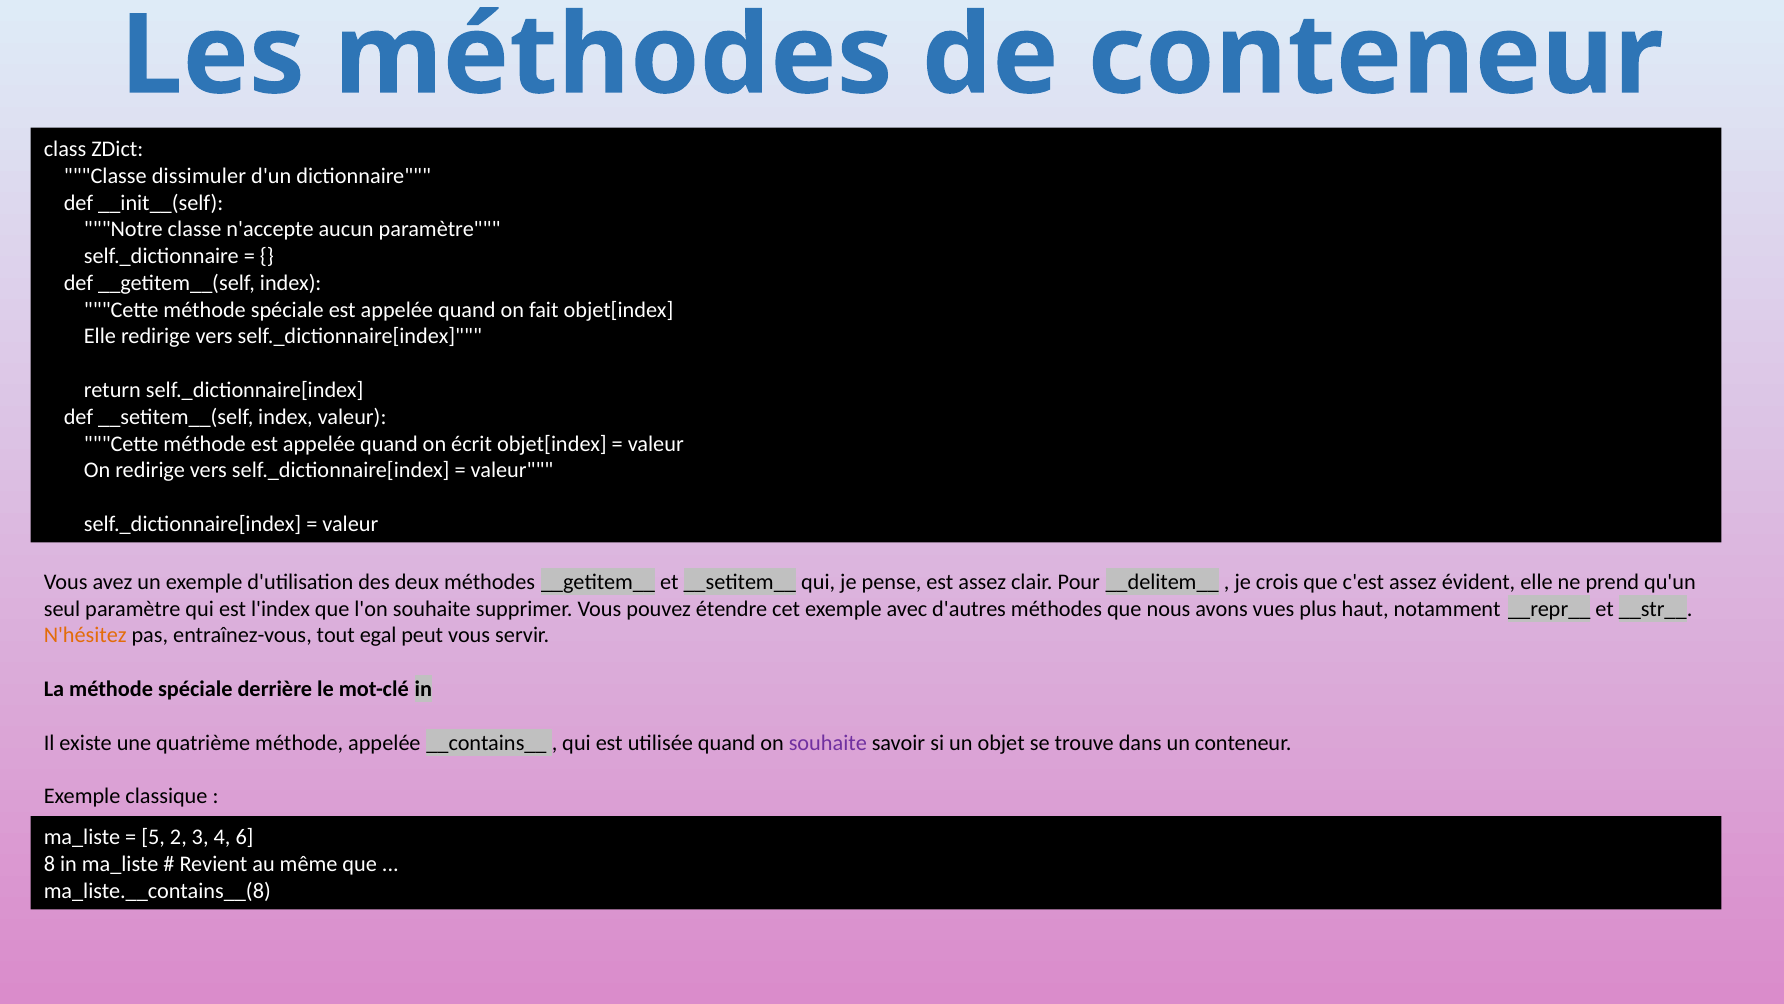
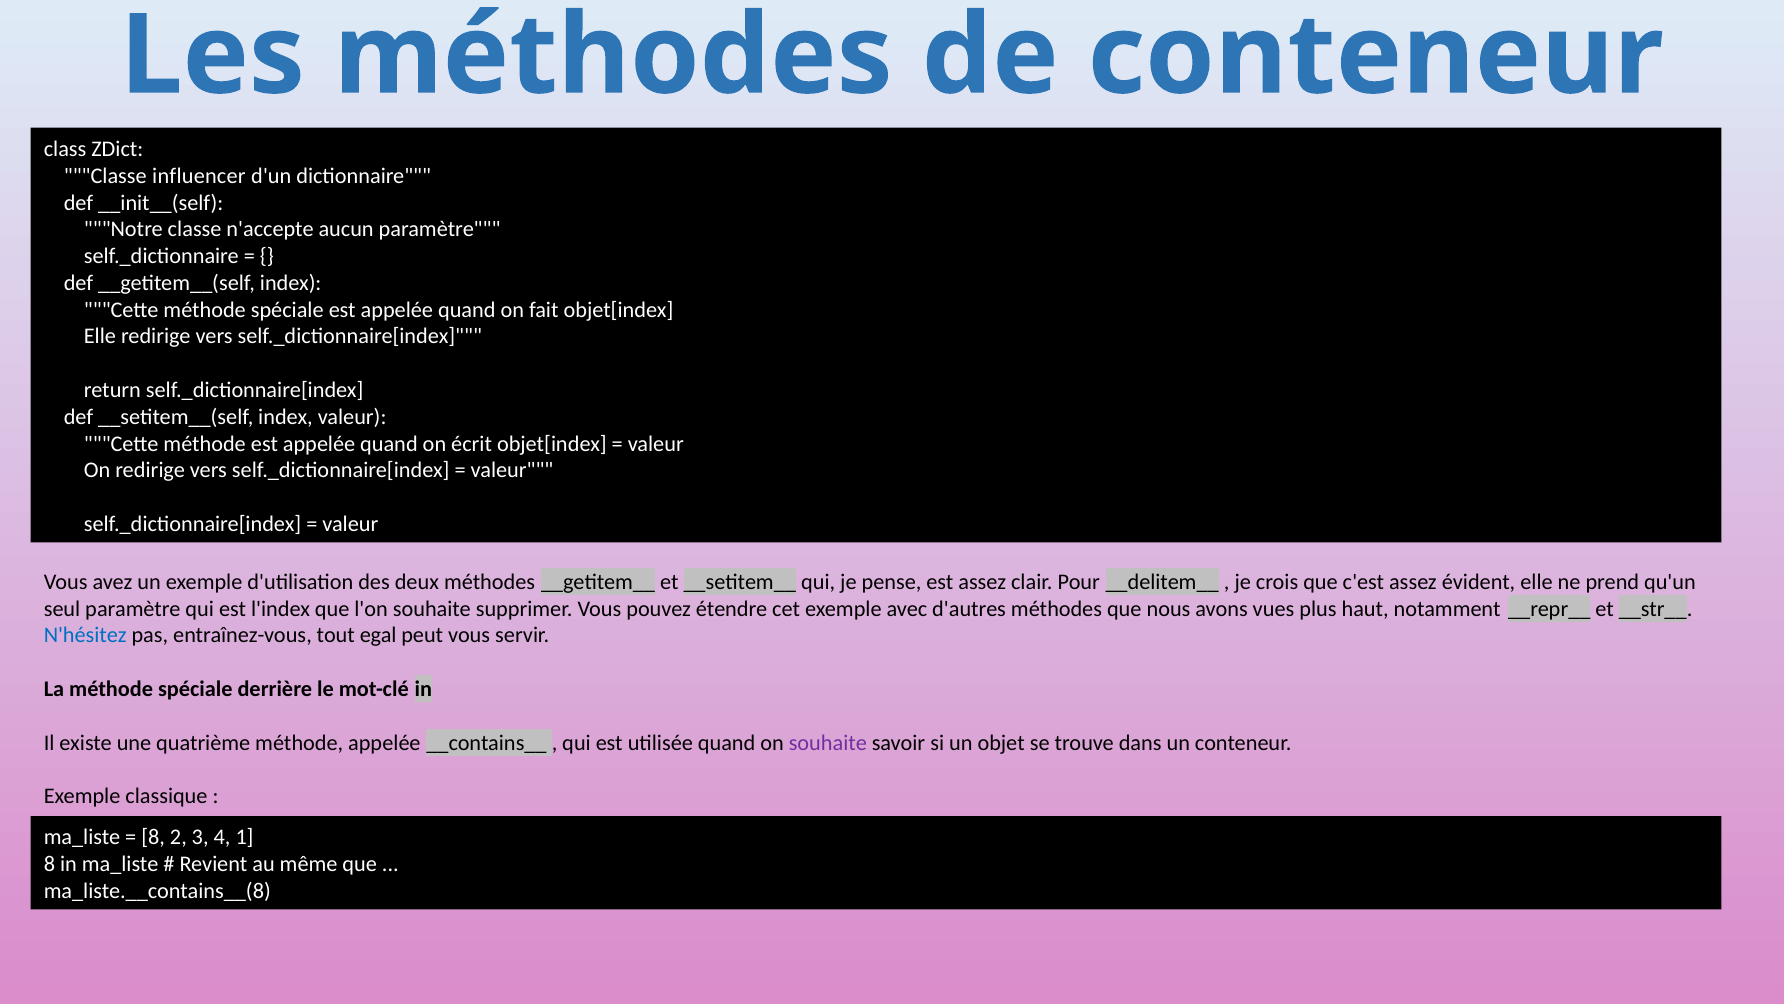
dissimuler: dissimuler -> influencer
N'hésitez colour: orange -> blue
5 at (153, 837): 5 -> 8
6: 6 -> 1
